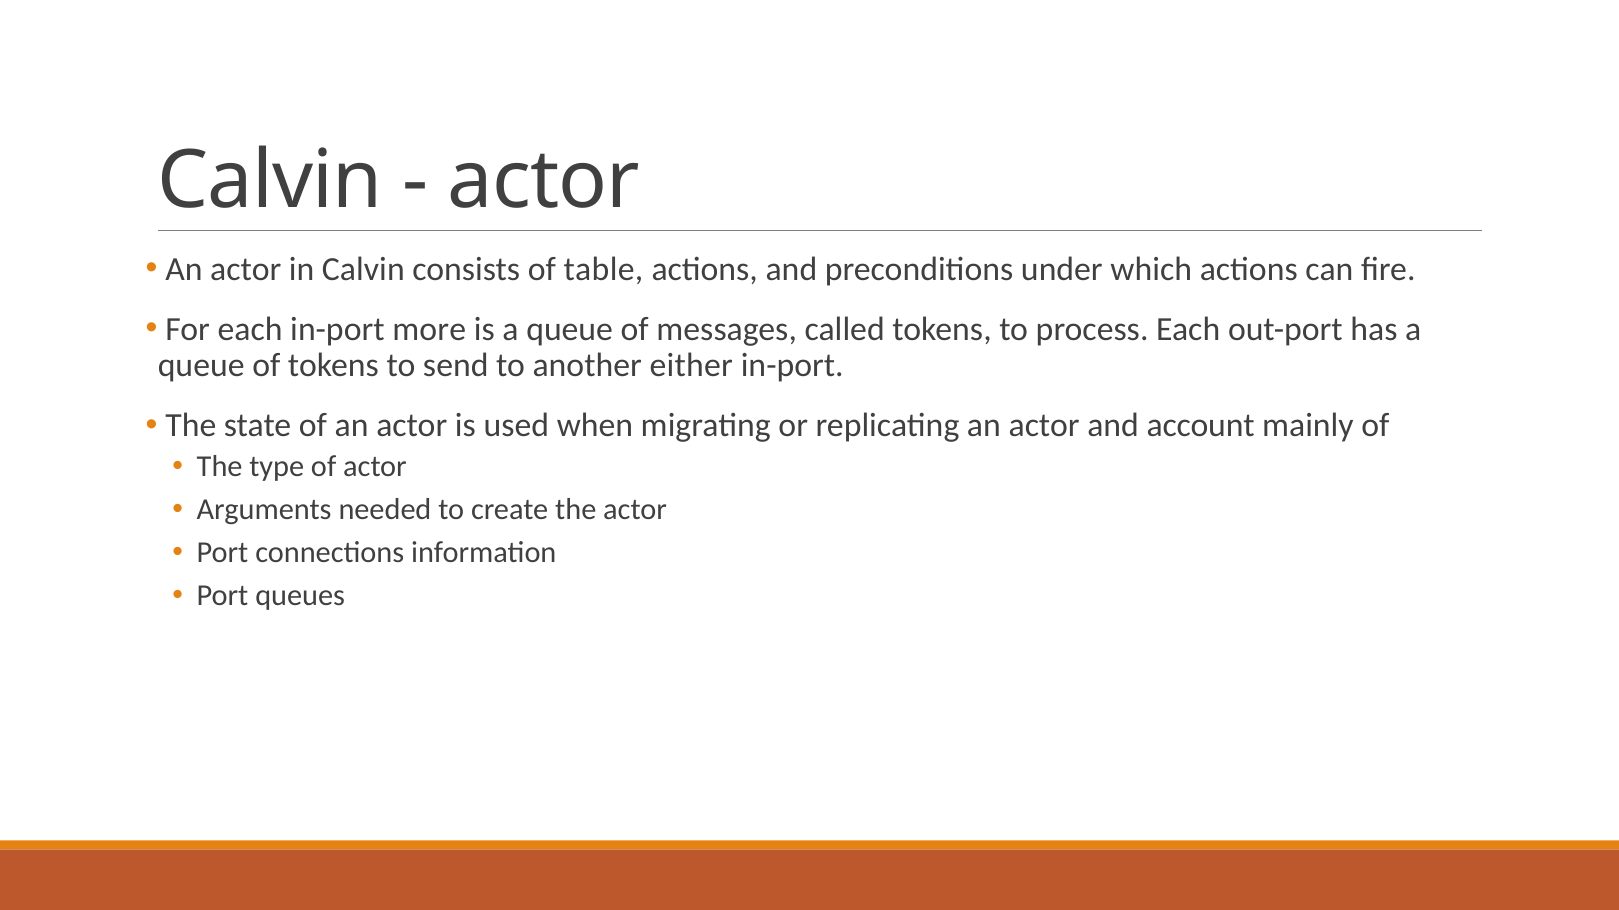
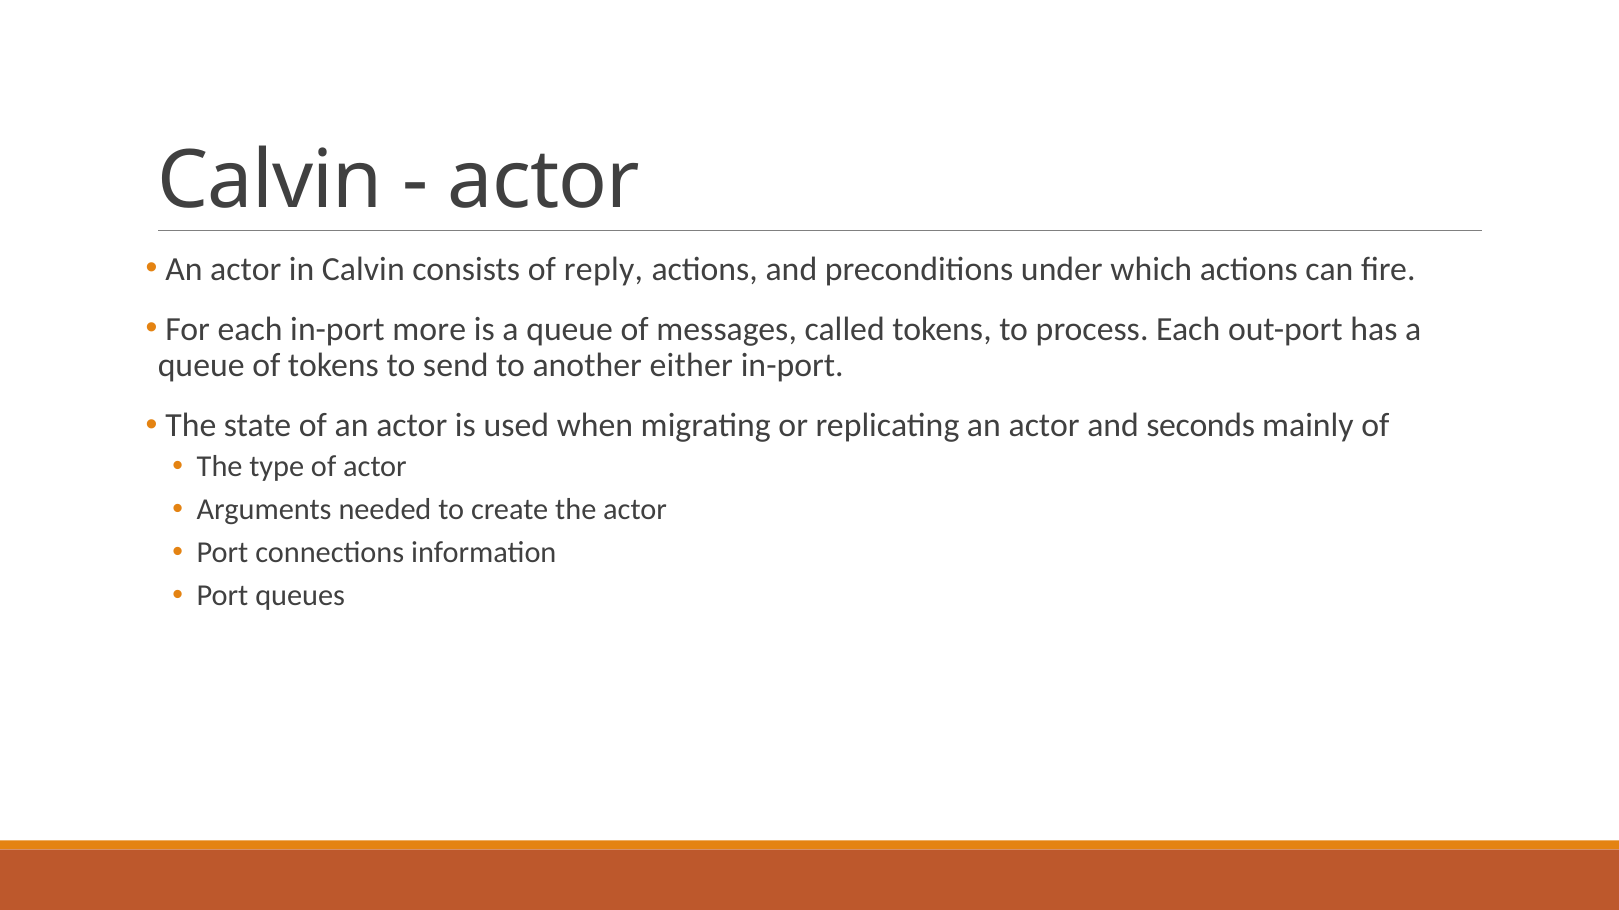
table: table -> reply
account: account -> seconds
